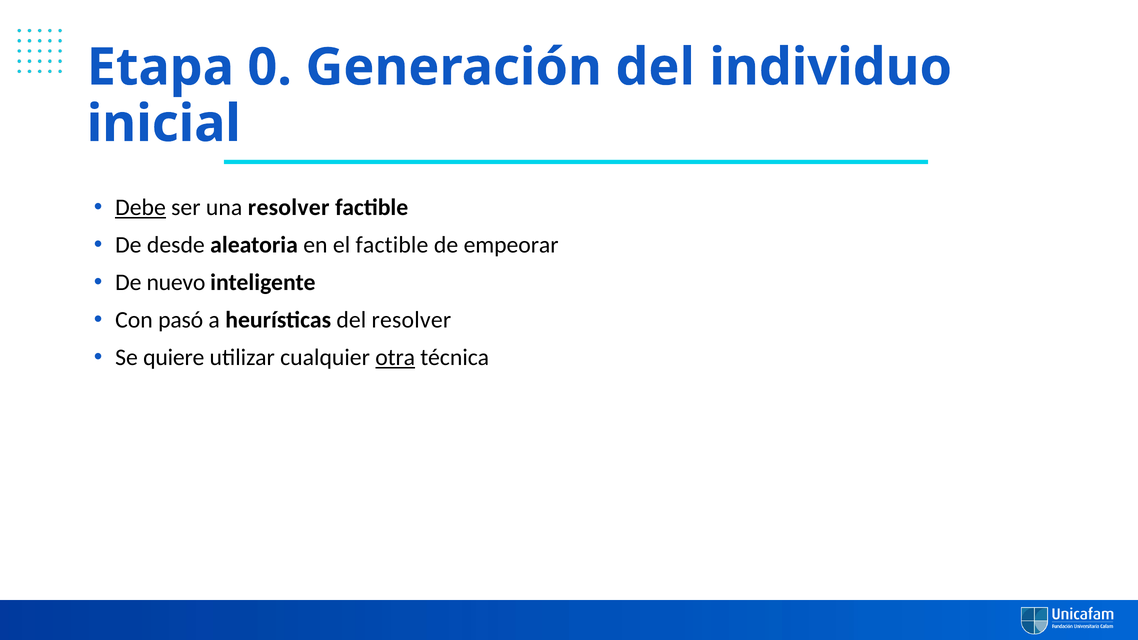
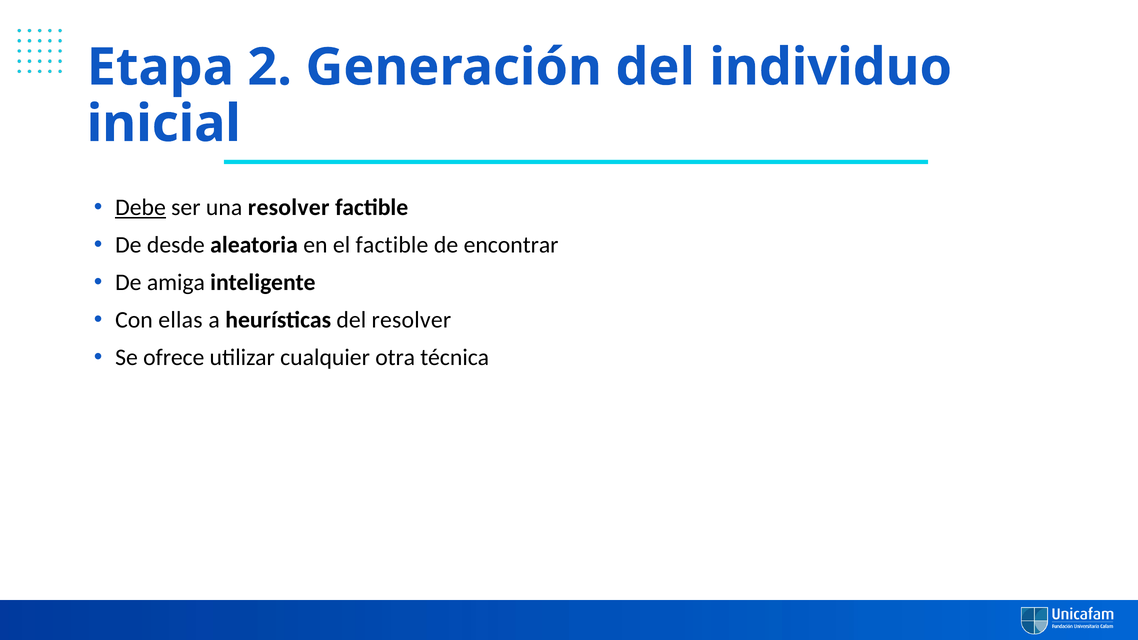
0: 0 -> 2
empeorar: empeorar -> encontrar
nuevo: nuevo -> amiga
pasó: pasó -> ellas
quiere: quiere -> ofrece
otra underline: present -> none
